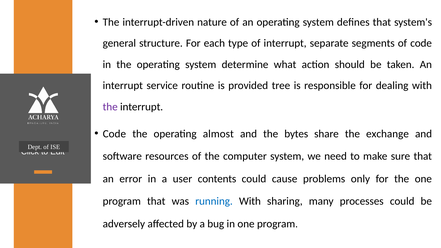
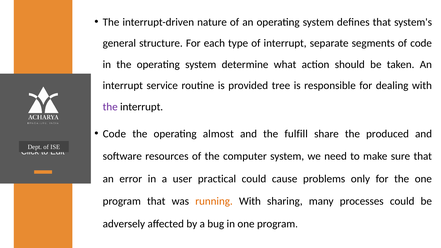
bytes: bytes -> fulfill
exchange: exchange -> produced
contents: contents -> practical
running colour: blue -> orange
